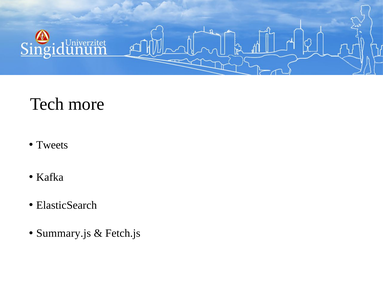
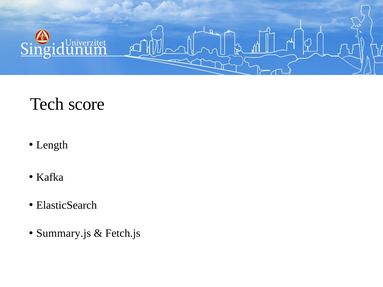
more: more -> score
Tweets: Tweets -> Length
